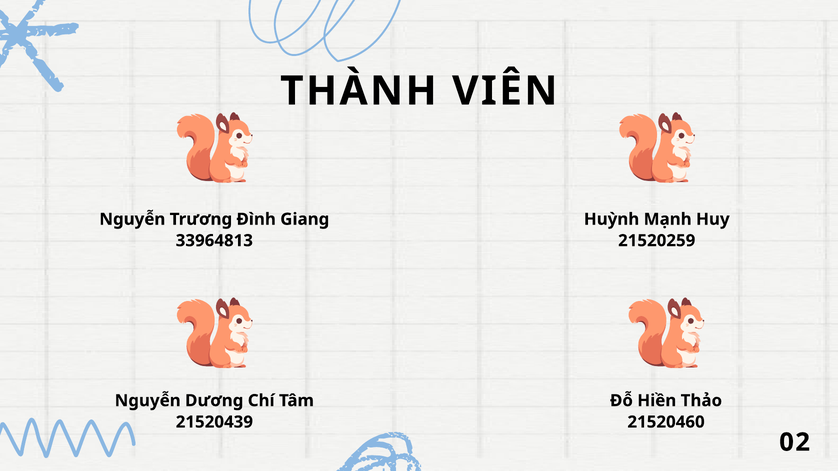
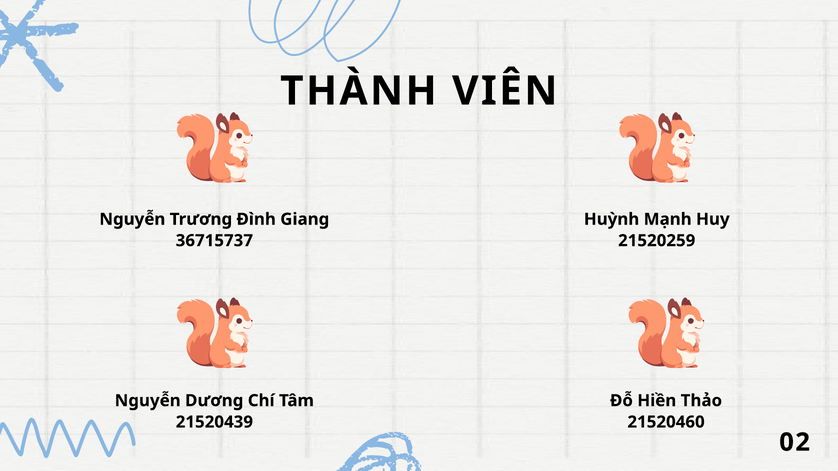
33964813: 33964813 -> 36715737
